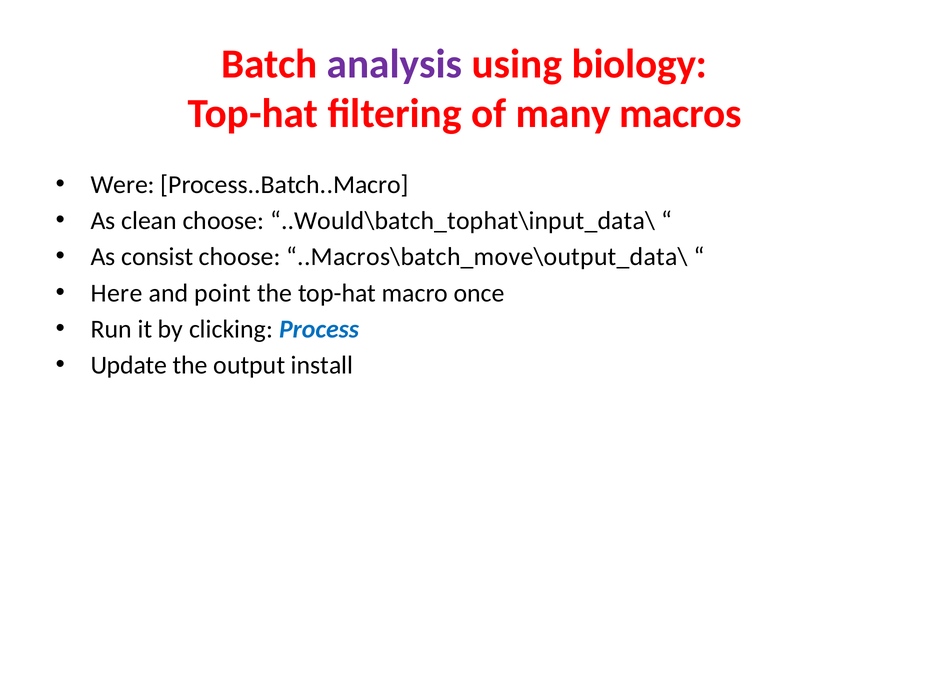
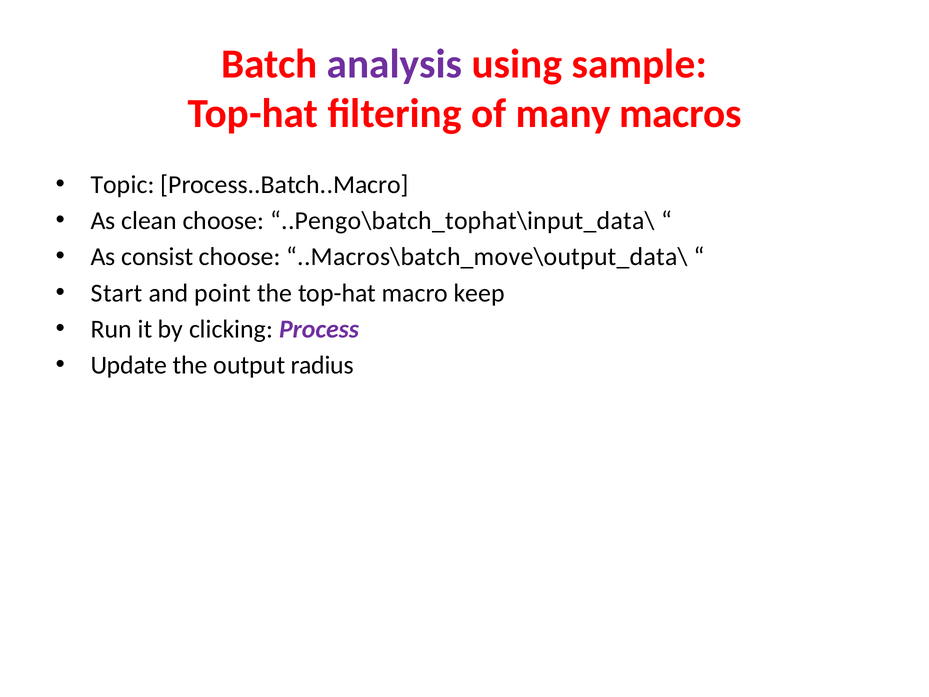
biology: biology -> sample
Were: Were -> Topic
..Would\batch_tophat\input_data\: ..Would\batch_tophat\input_data\ -> ..Pengo\batch_tophat\input_data\
Here: Here -> Start
once: once -> keep
Process colour: blue -> purple
install: install -> radius
